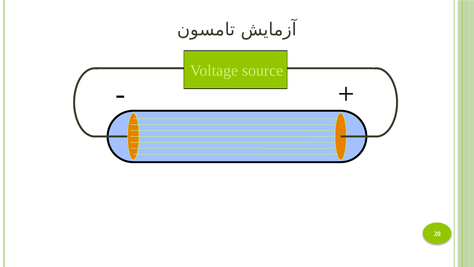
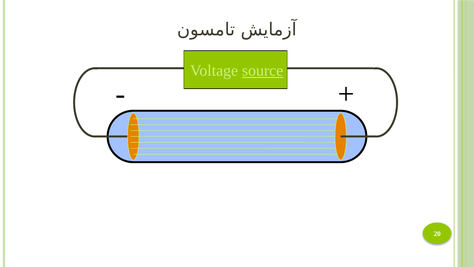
source underline: none -> present
